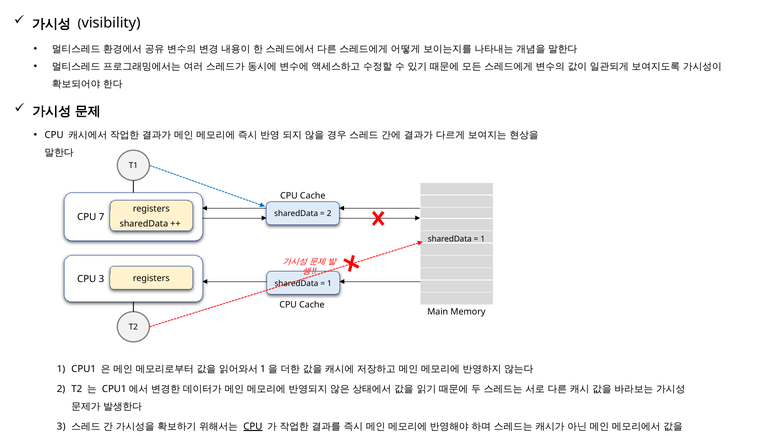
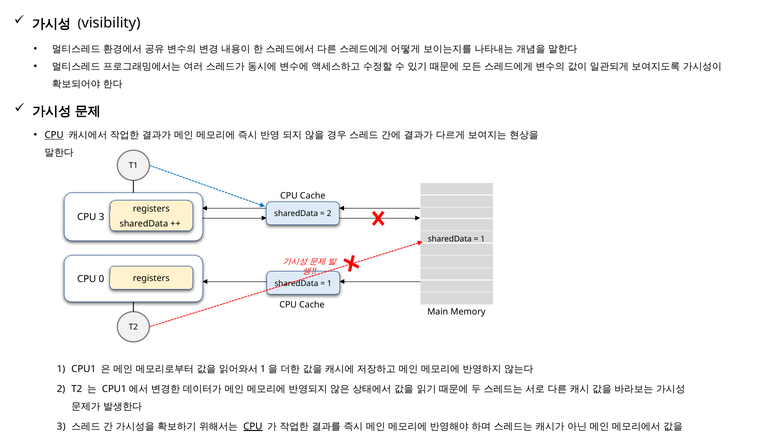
CPU at (54, 135) underline: none -> present
CPU 7: 7 -> 3
CPU 3: 3 -> 0
